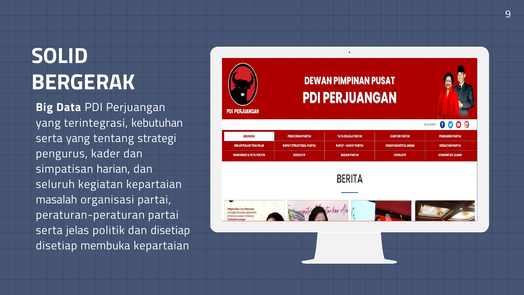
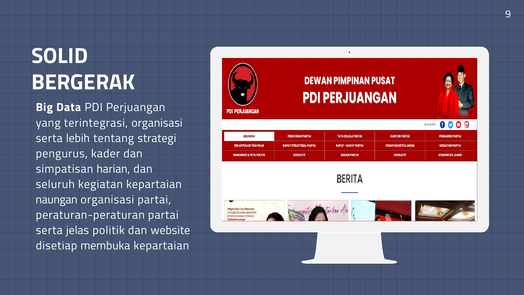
terintegrasi kebutuhan: kebutuhan -> organisasi
serta yang: yang -> lebih
masalah: masalah -> naungan
dan disetiap: disetiap -> website
